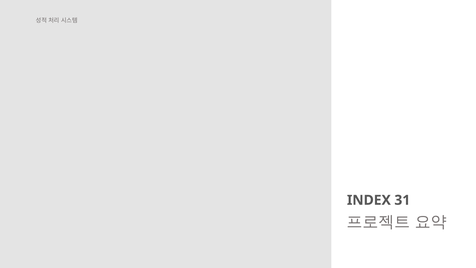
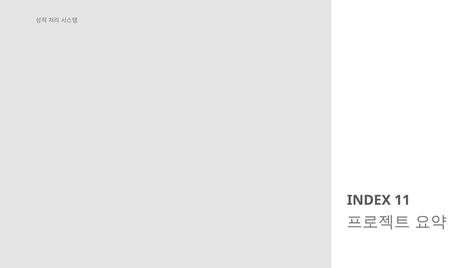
31: 31 -> 11
